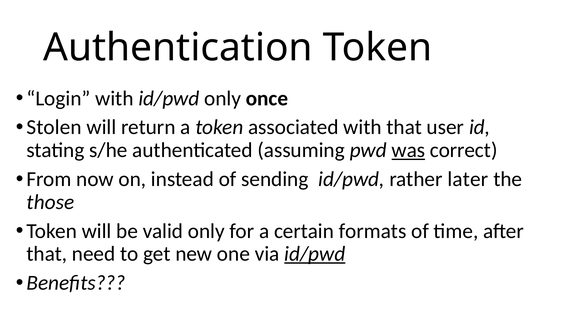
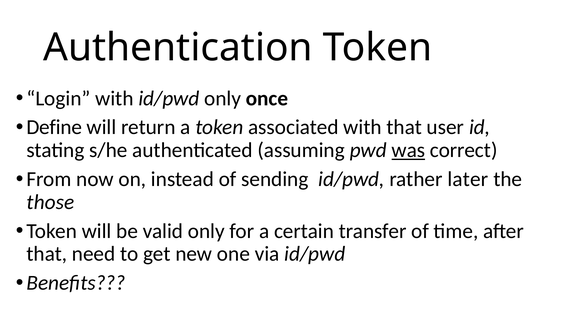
Stolen: Stolen -> Define
formats: formats -> transfer
id/pwd at (315, 254) underline: present -> none
